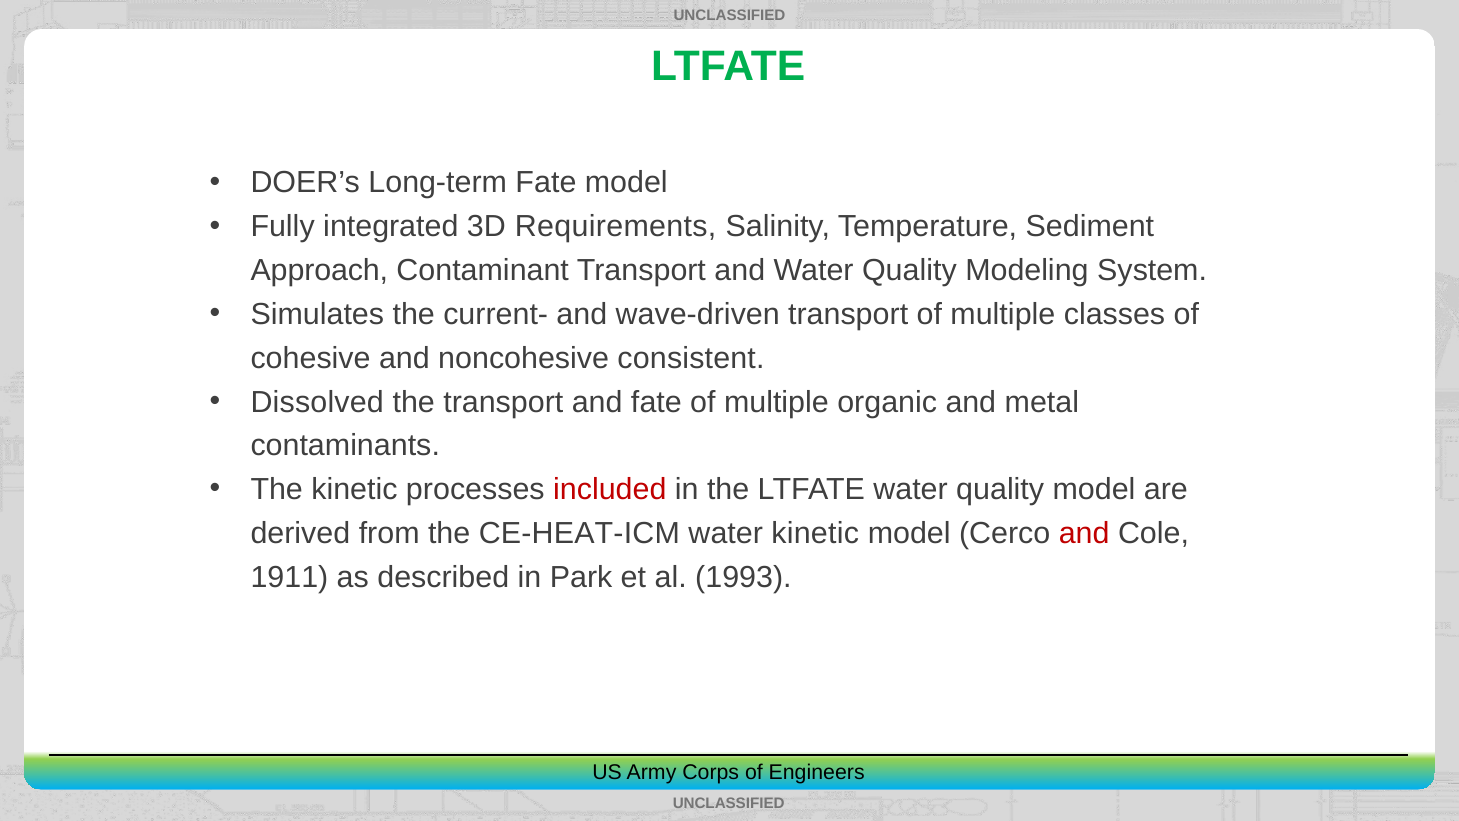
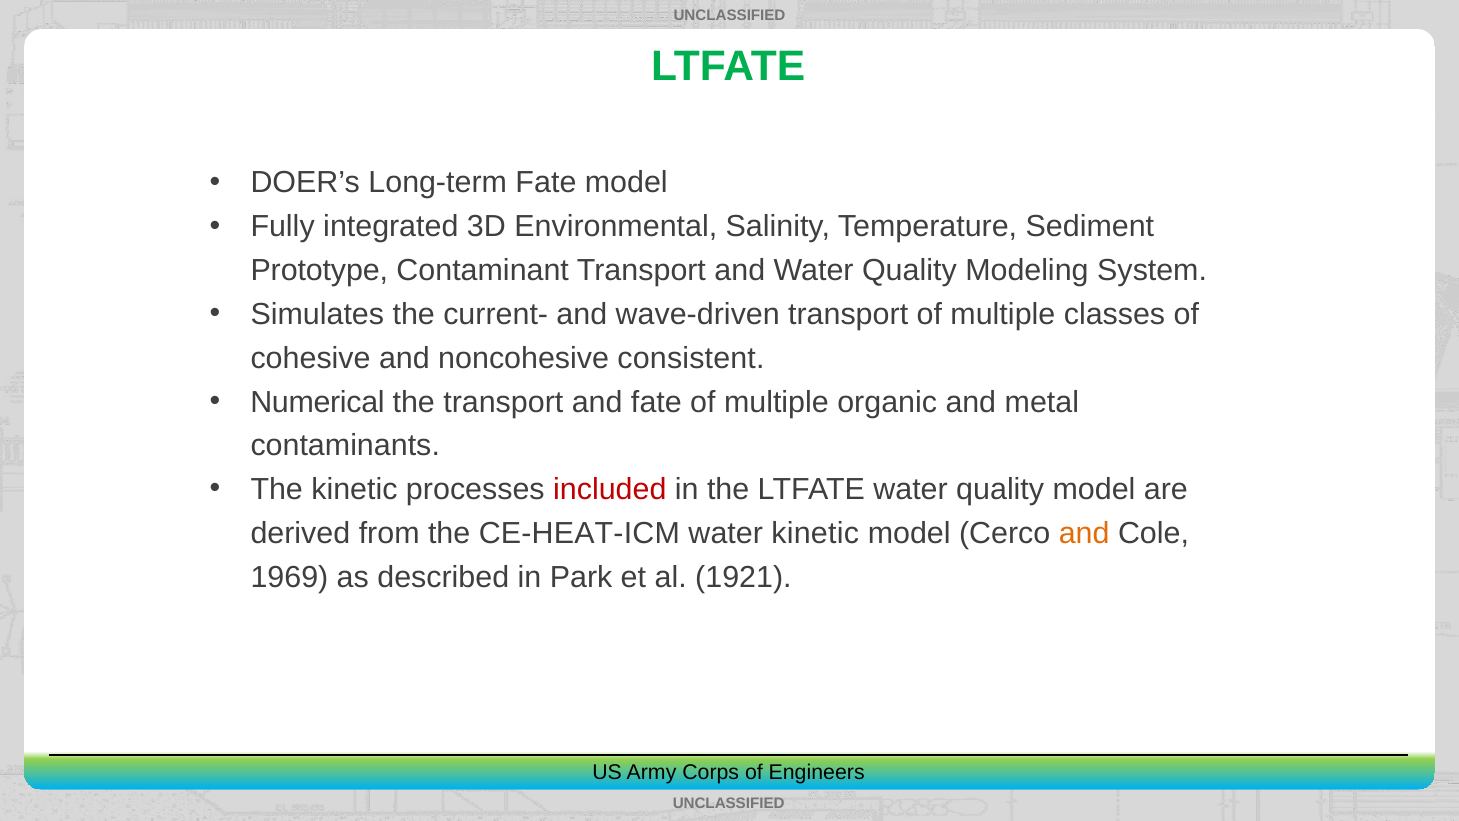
Requirements: Requirements -> Environmental
Approach: Approach -> Prototype
Dissolved: Dissolved -> Numerical
and at (1084, 533) colour: red -> orange
1911: 1911 -> 1969
1993: 1993 -> 1921
